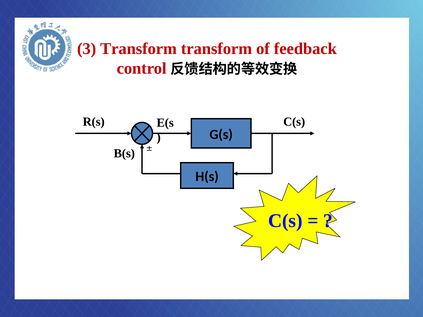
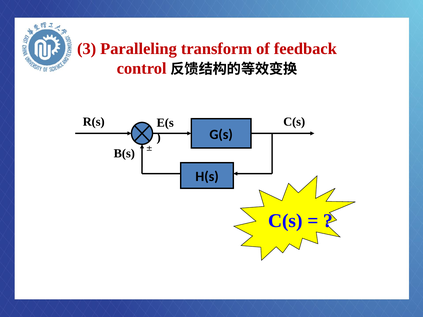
3 Transform: Transform -> Paralleling
